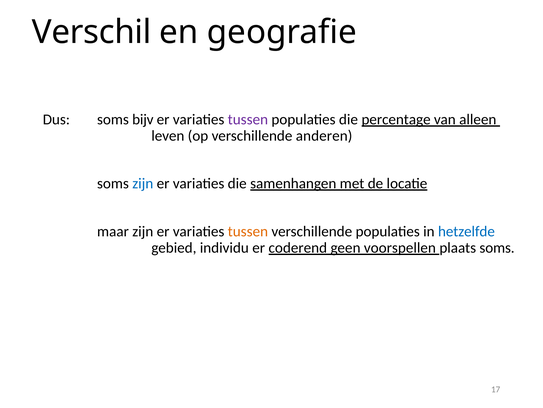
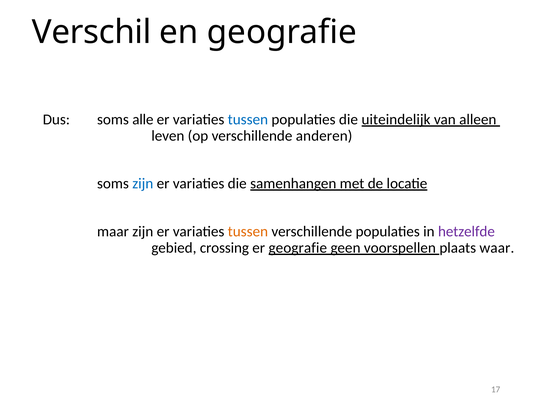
bijv: bijv -> alle
tussen at (248, 119) colour: purple -> blue
percentage: percentage -> uiteindelijk
hetzelfde colour: blue -> purple
individu: individu -> crossing
er coderend: coderend -> geografie
plaats soms: soms -> waar
